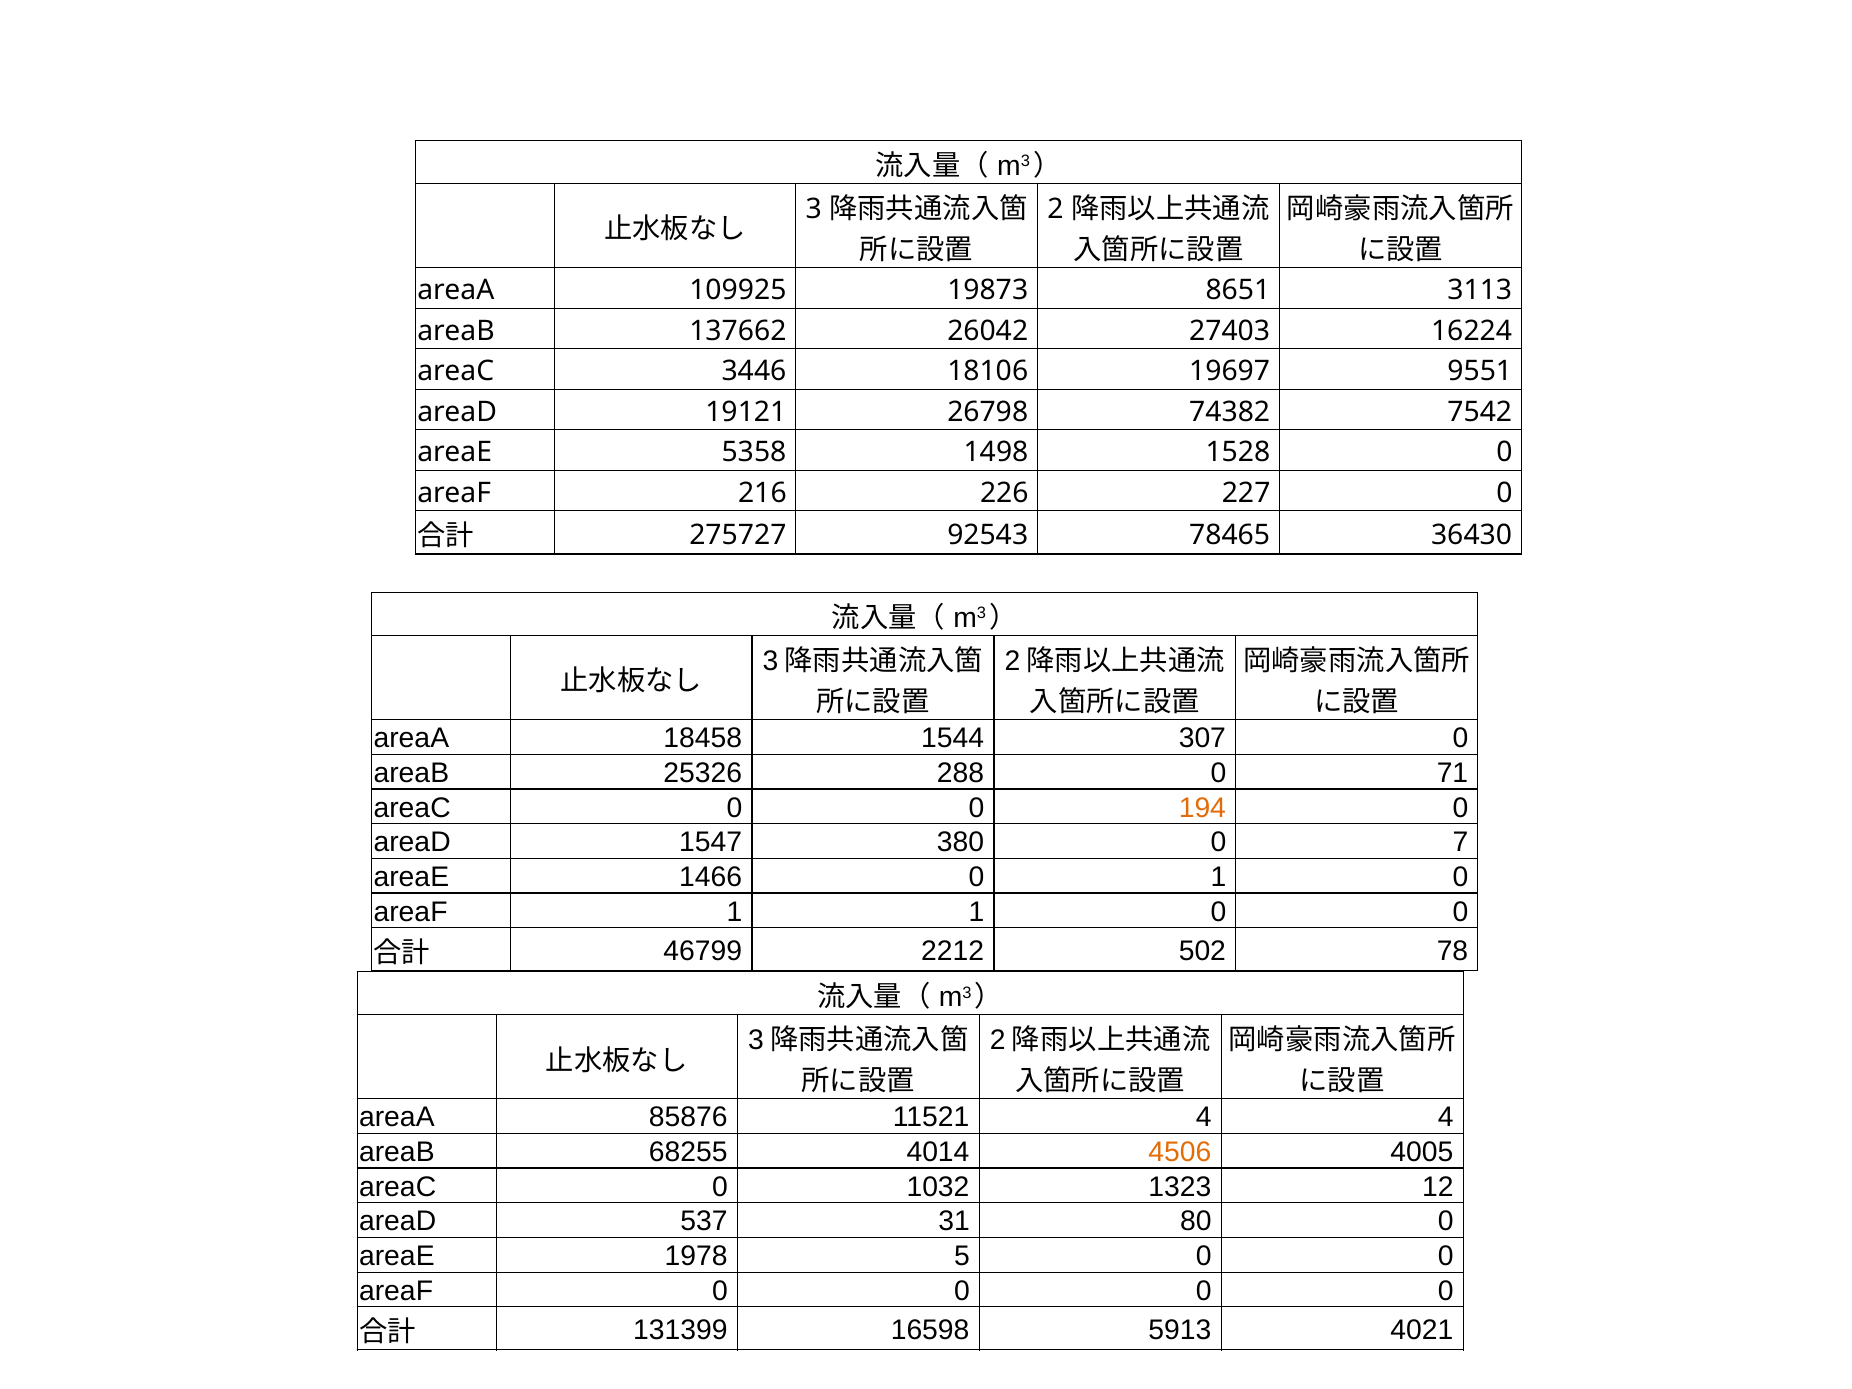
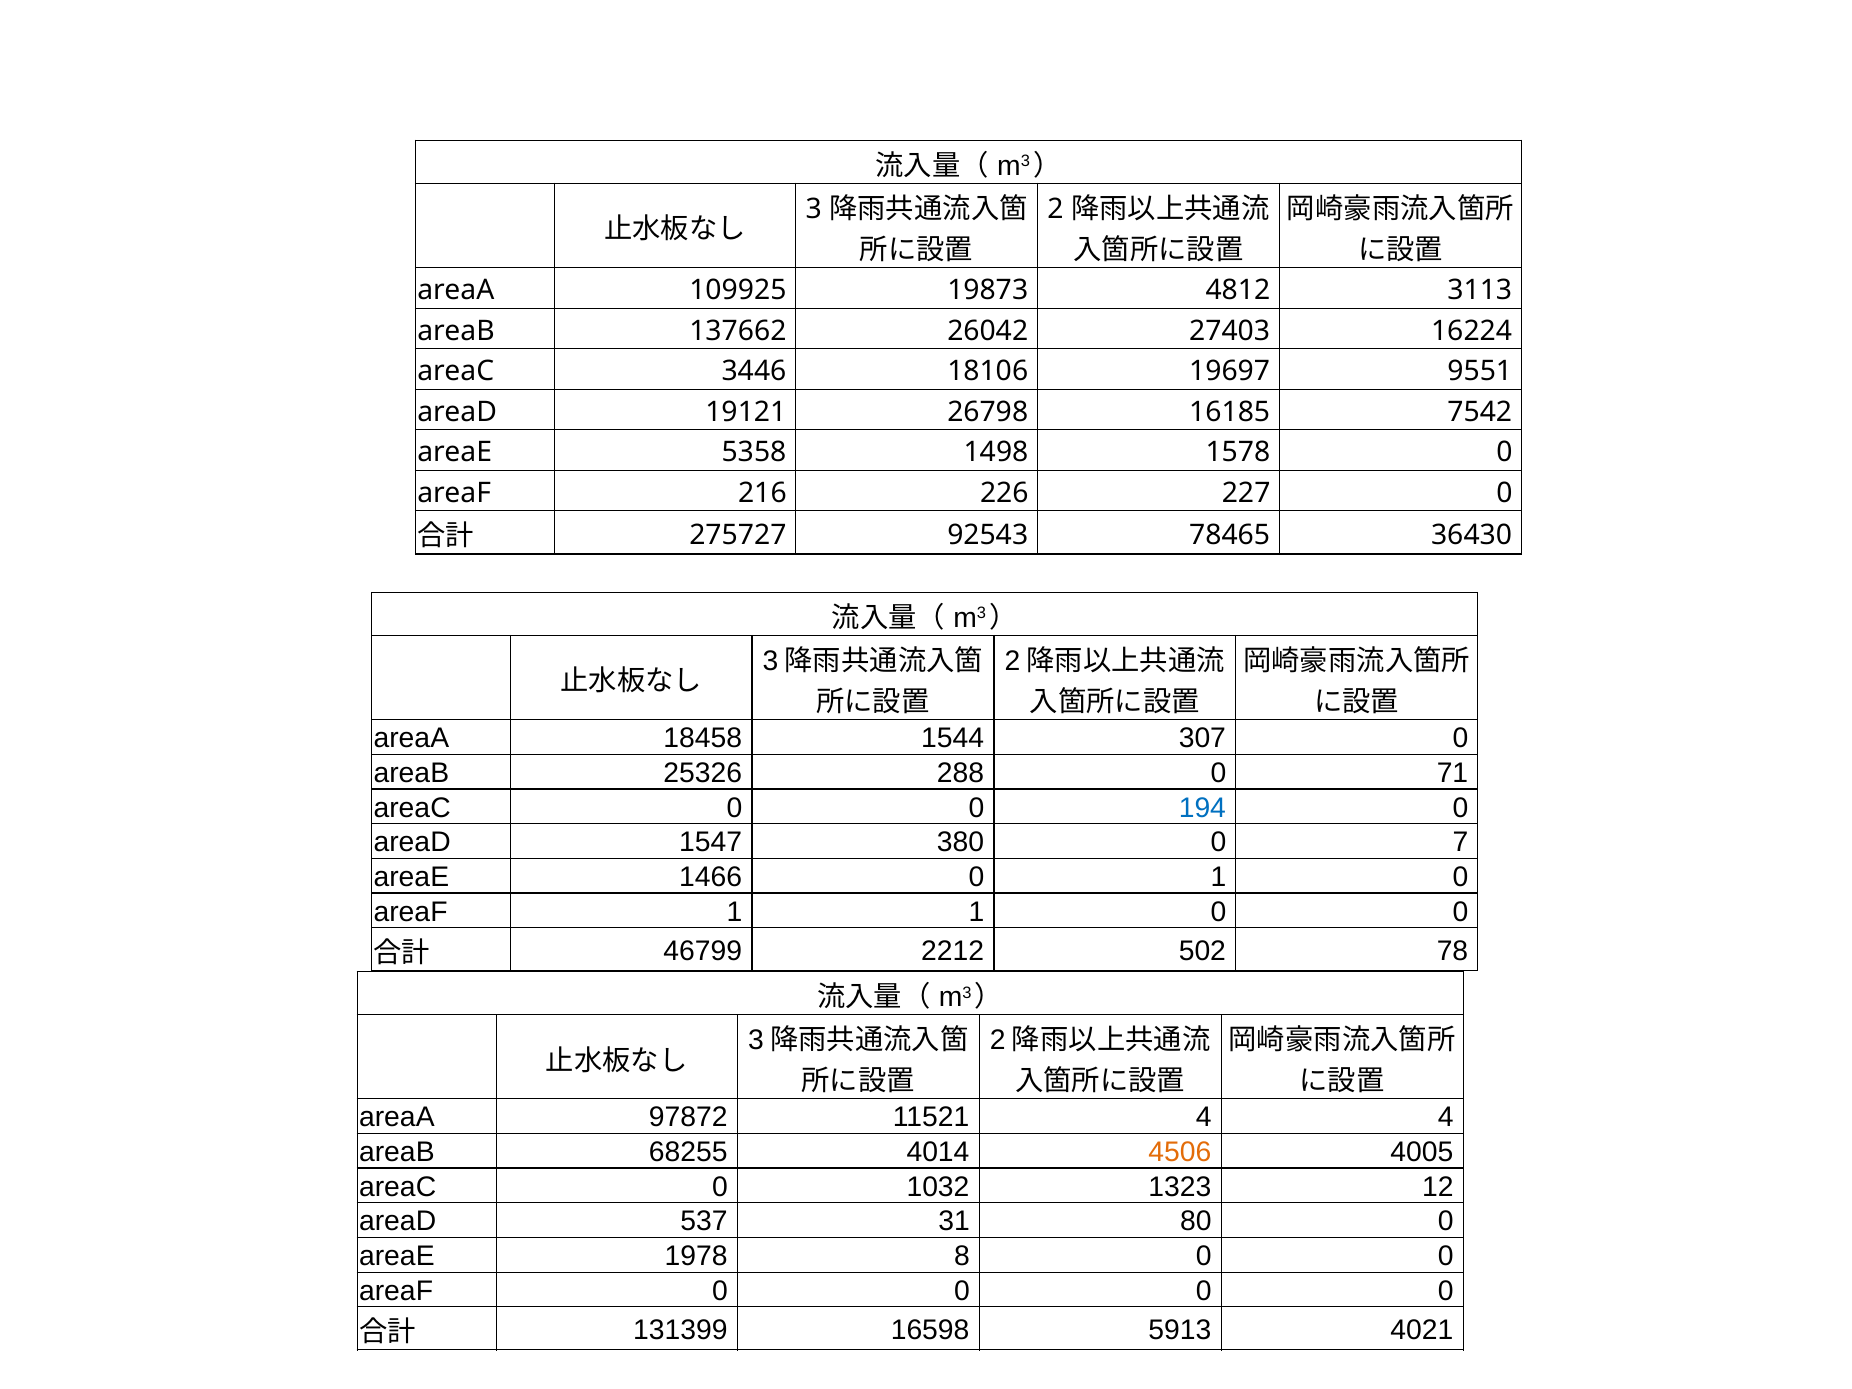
8651: 8651 -> 4812
74382: 74382 -> 16185
1528: 1528 -> 1578
194 colour: orange -> blue
85876: 85876 -> 97872
5: 5 -> 8
